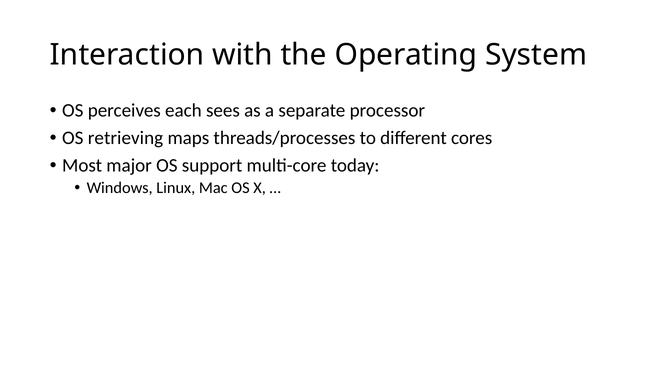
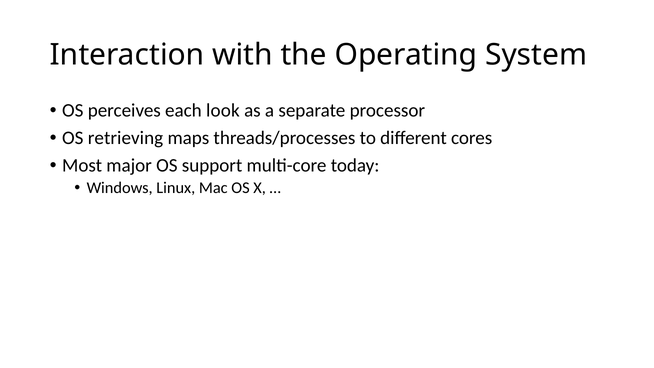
sees: sees -> look
